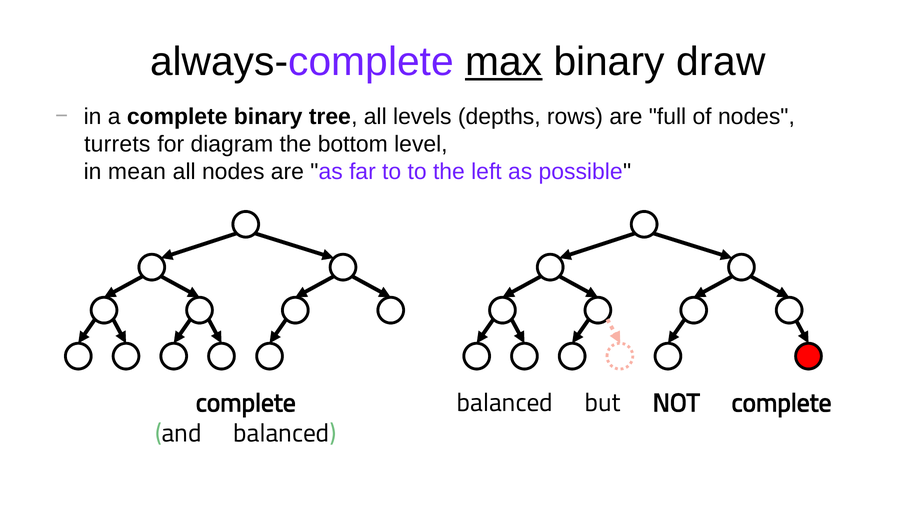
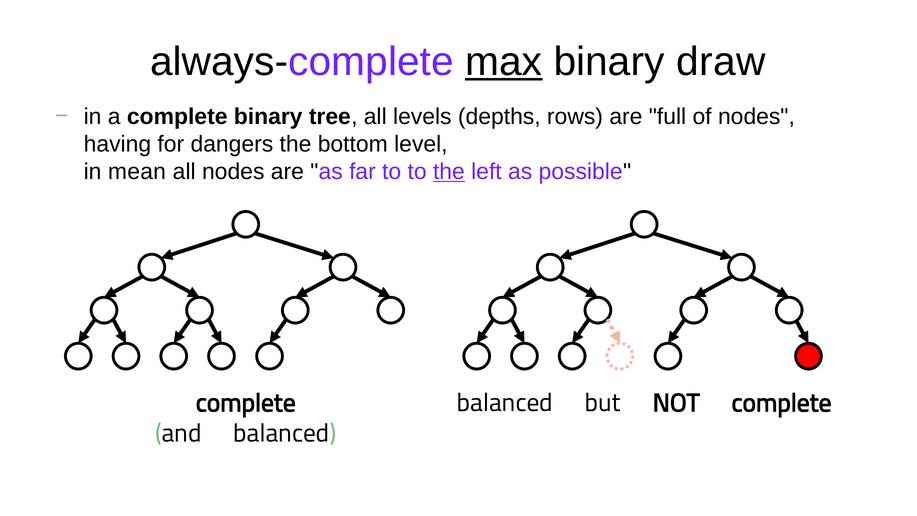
turrets: turrets -> having
diagram: diagram -> dangers
the at (449, 172) underline: none -> present
